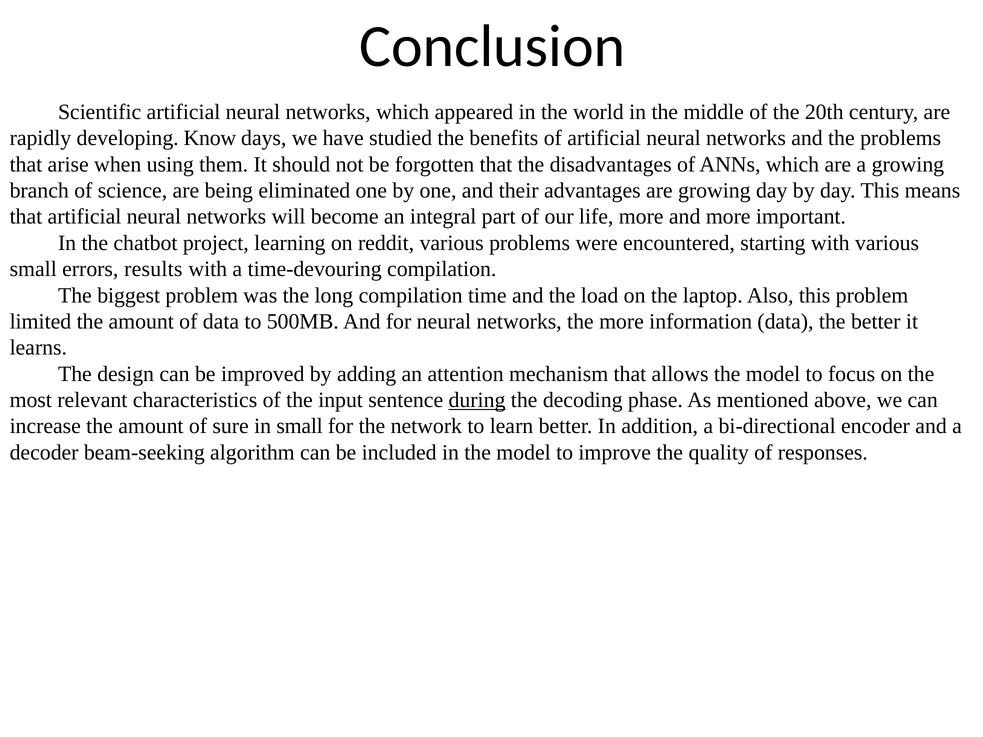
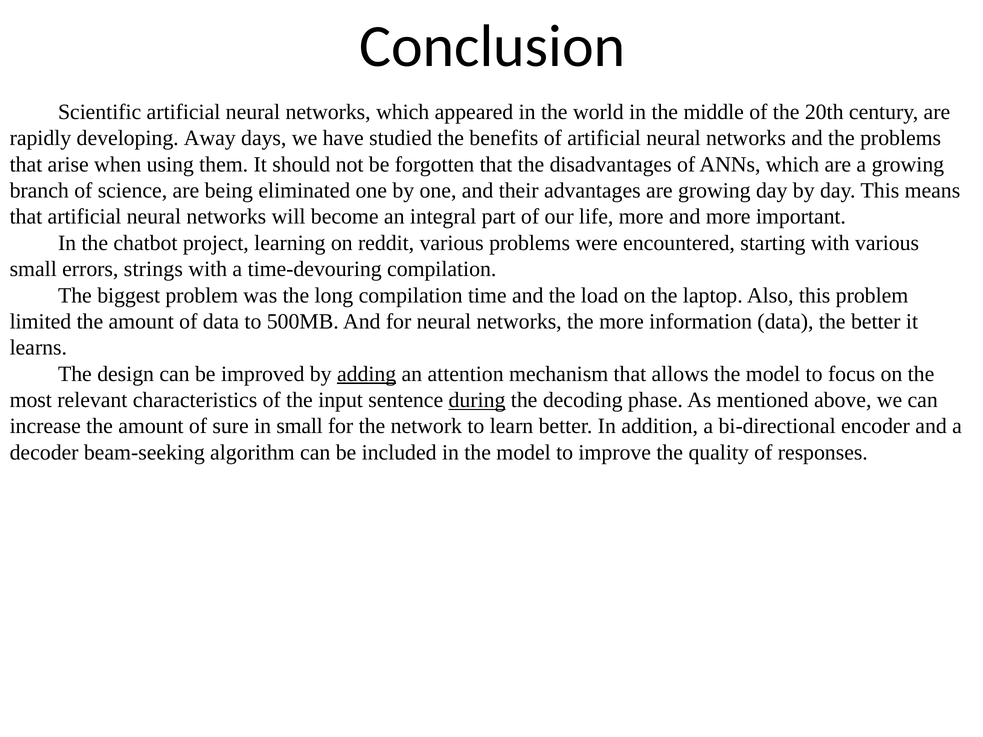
Know: Know -> Away
results: results -> strings
adding underline: none -> present
